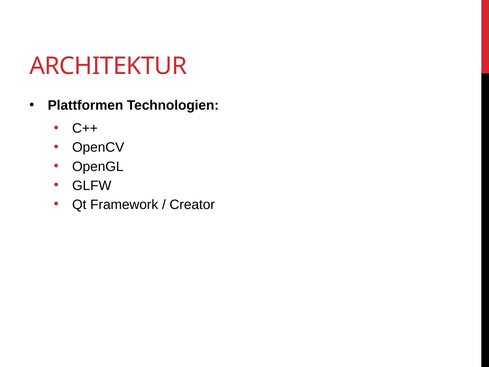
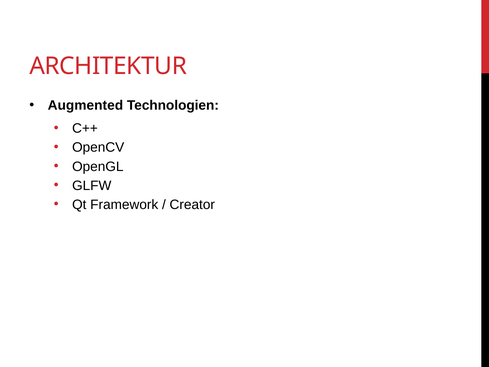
Plattformen: Plattformen -> Augmented
